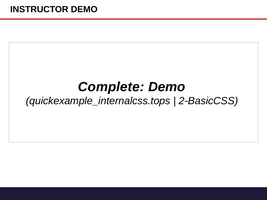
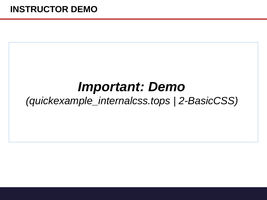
Complete: Complete -> Important
